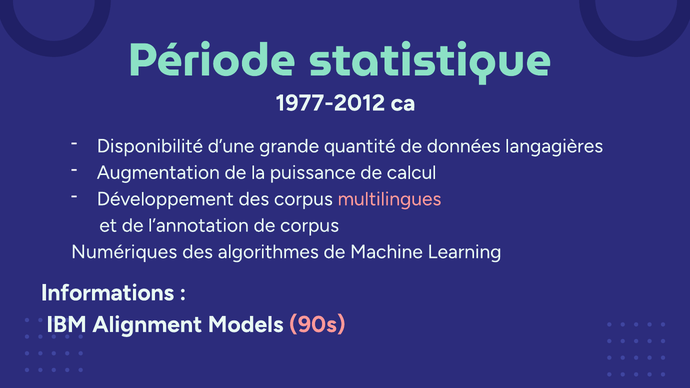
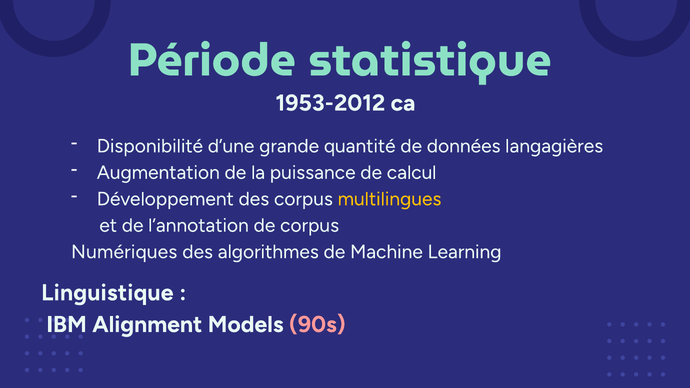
1977-2012: 1977-2012 -> 1953-2012
multilingues colour: pink -> yellow
Informations: Informations -> Linguistique
